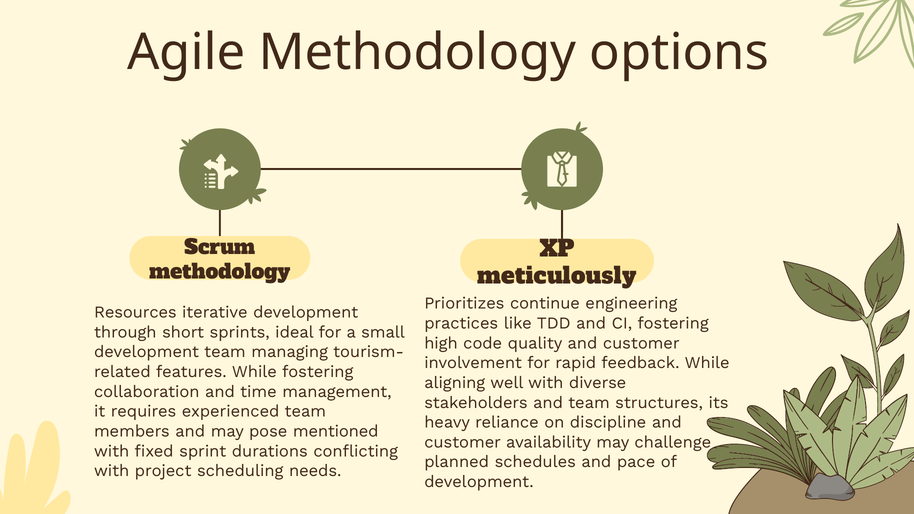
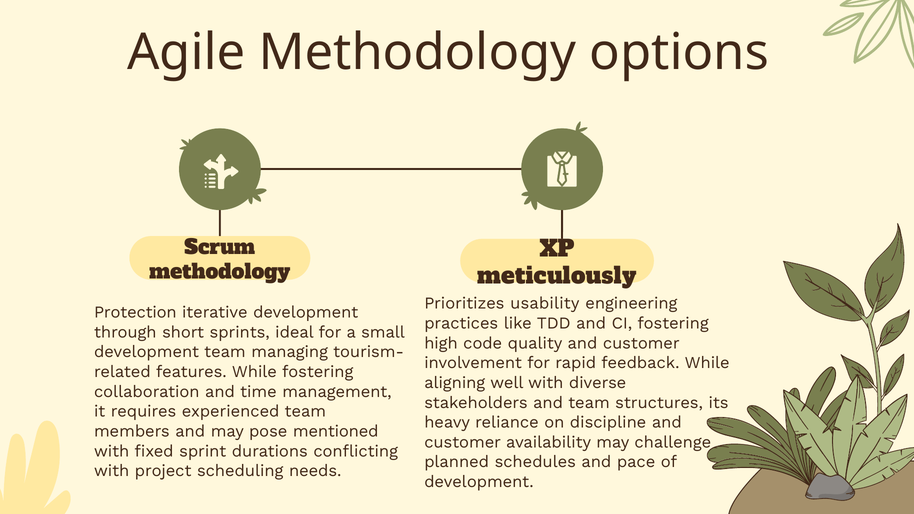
continue: continue -> usability
Resources: Resources -> Protection
